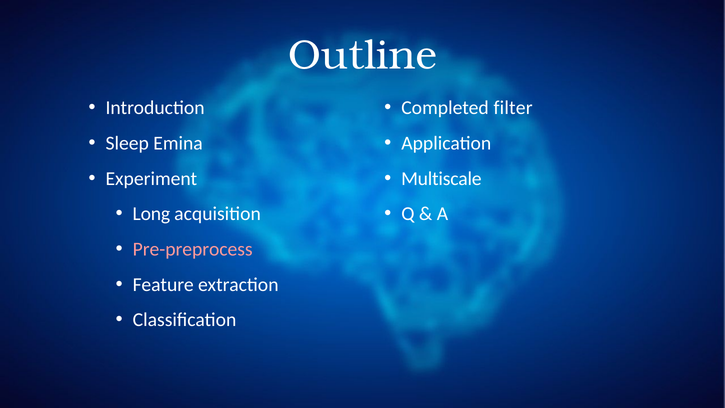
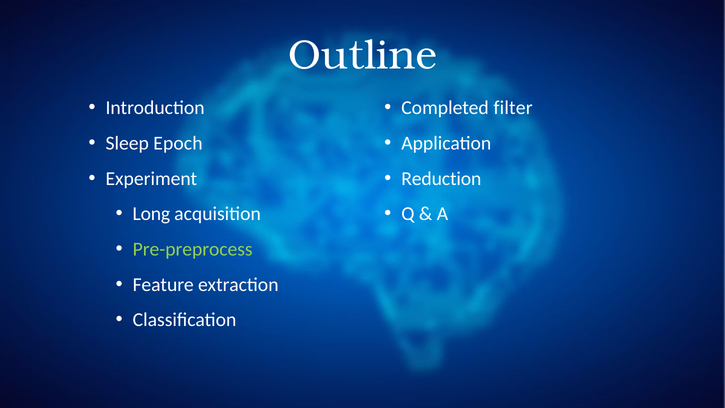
Emina: Emina -> Epoch
Multiscale: Multiscale -> Reduction
Pre-preprocess colour: pink -> light green
